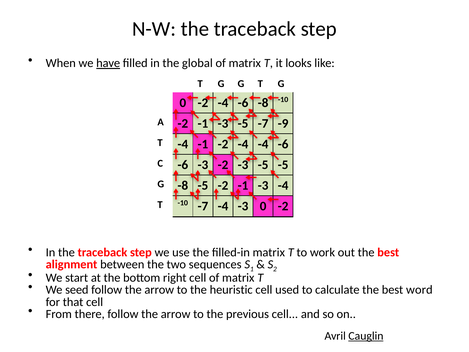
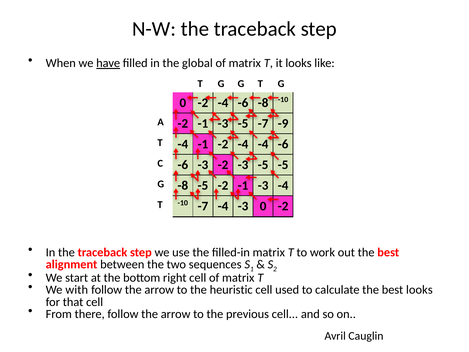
seed: seed -> with
best word: word -> looks
Cauglin underline: present -> none
